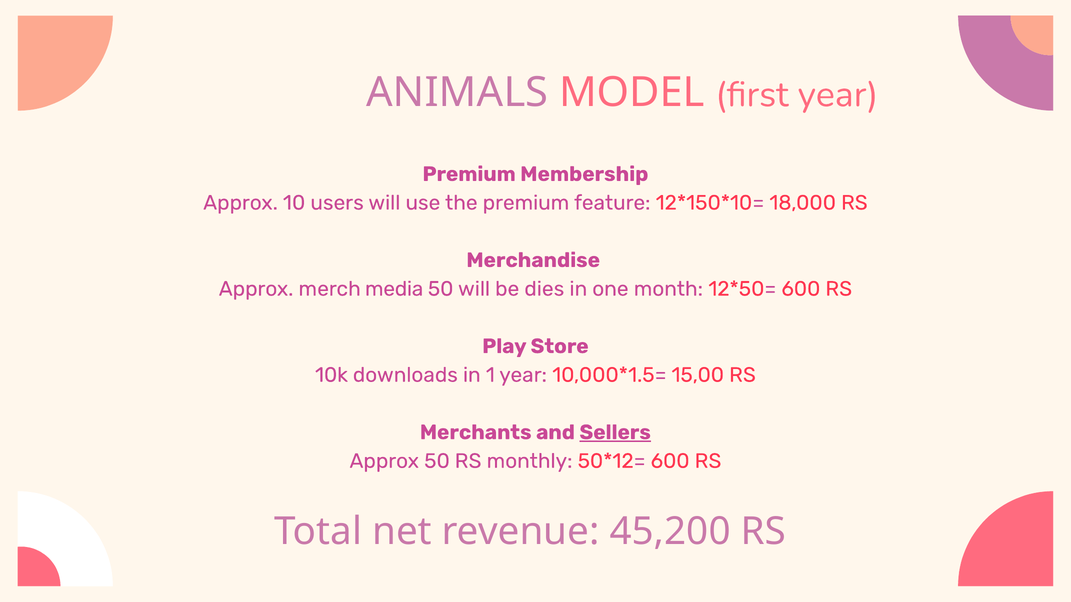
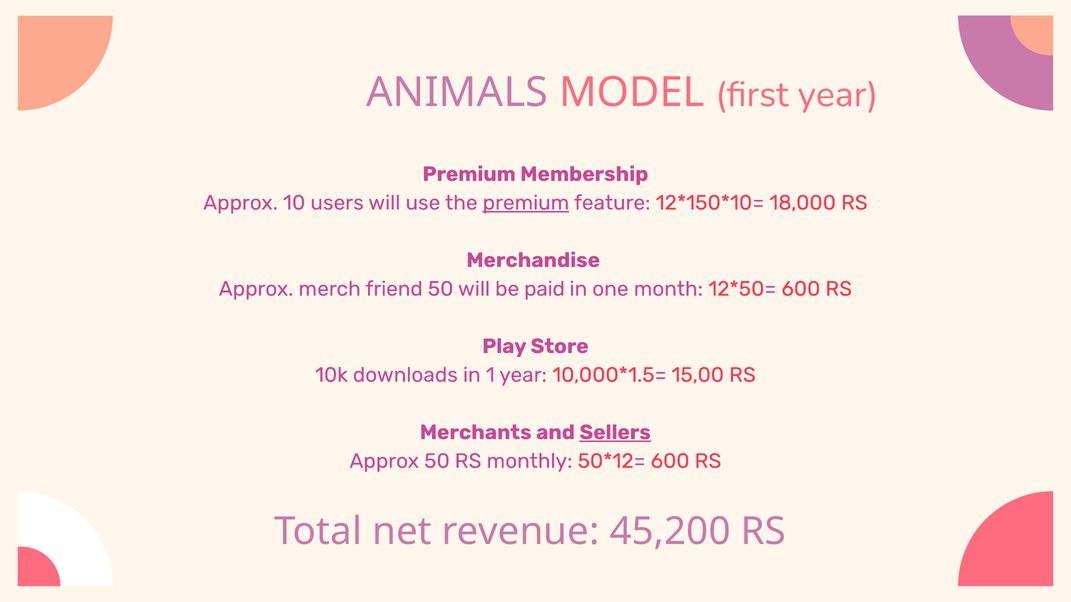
premium at (526, 203) underline: none -> present
media: media -> friend
dies: dies -> paid
